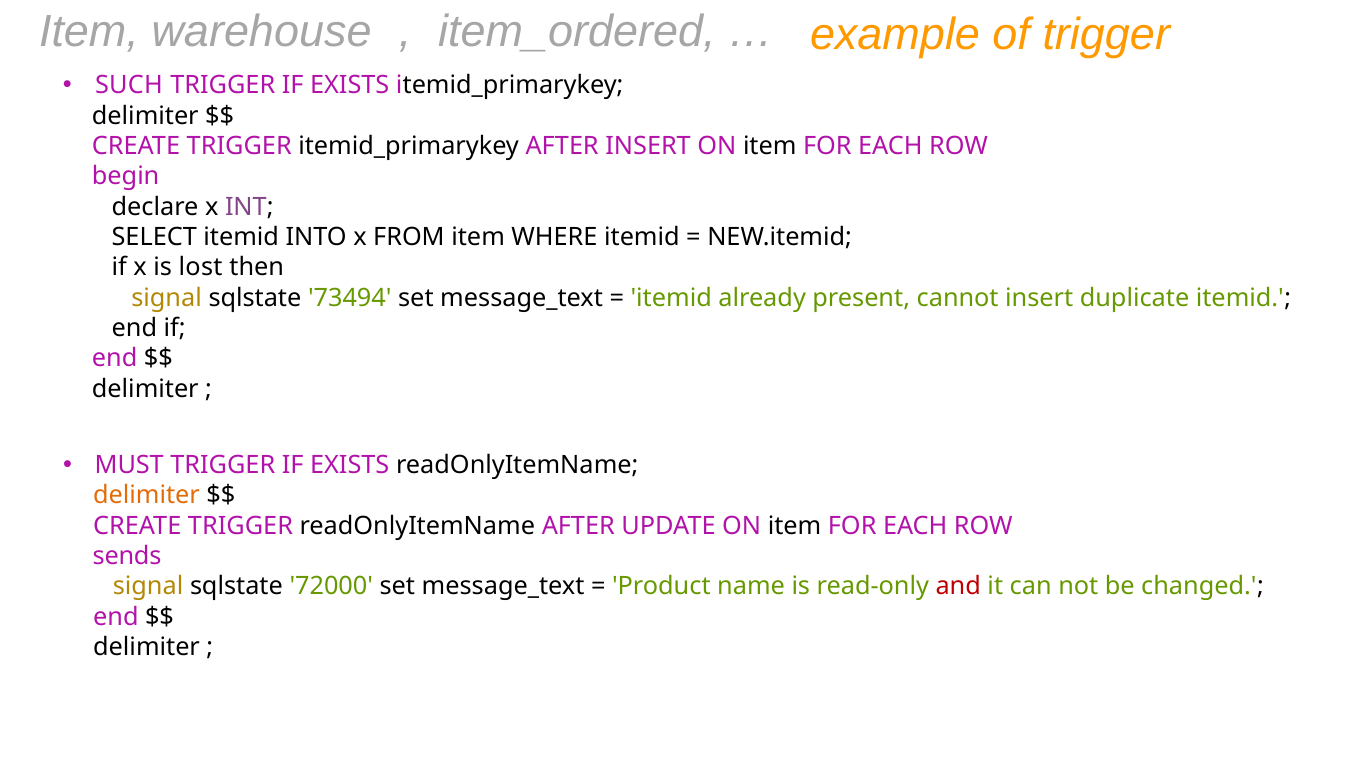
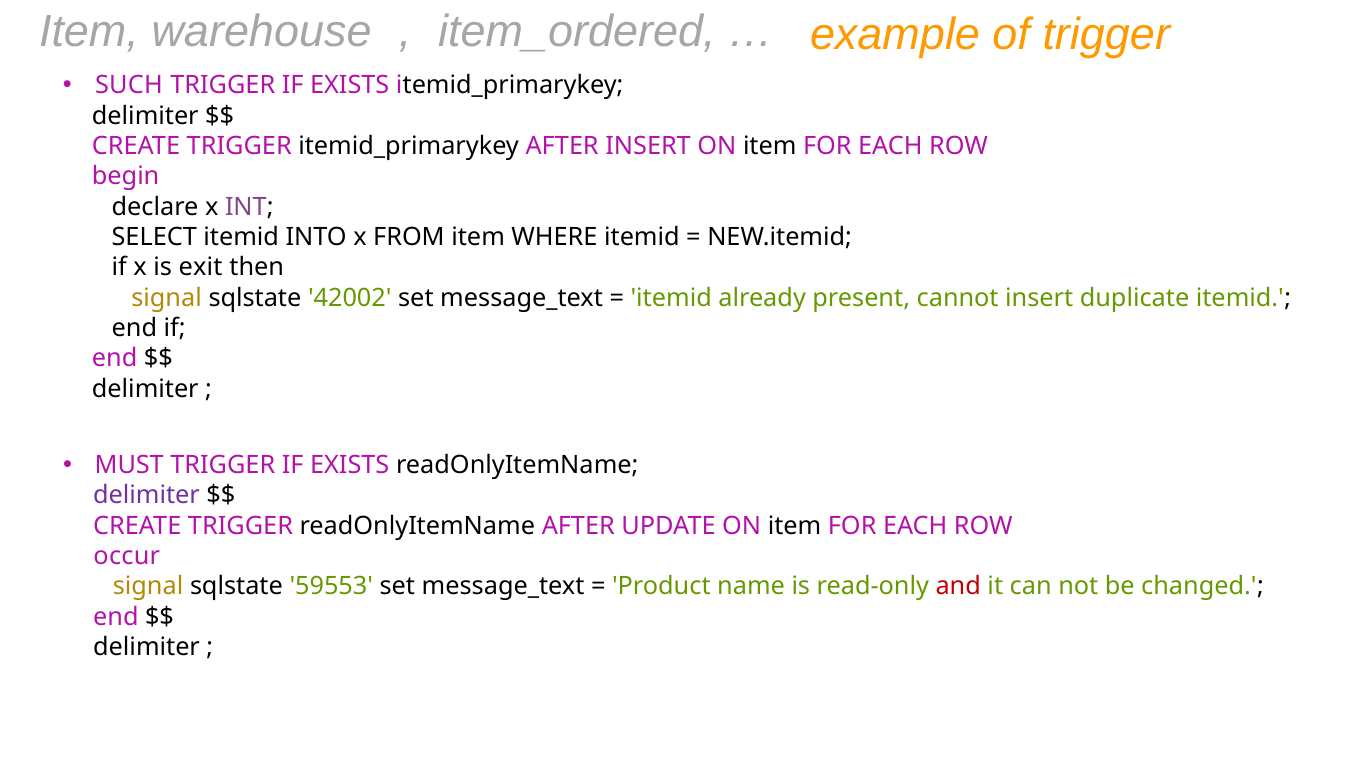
lost: lost -> exit
73494: 73494 -> 42002
delimiter at (147, 495) colour: orange -> purple
sends: sends -> occur
72000: 72000 -> 59553
